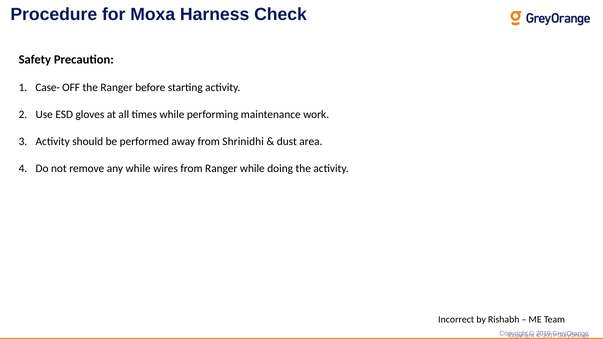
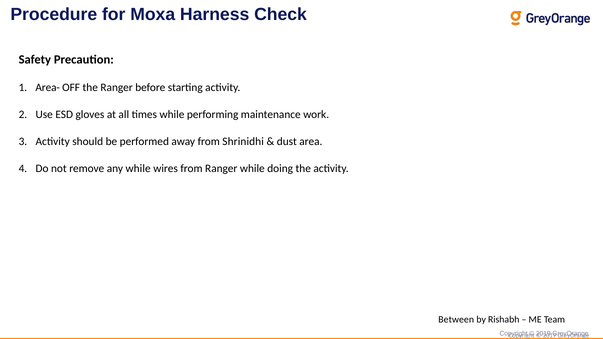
Case-: Case- -> Area-
Incorrect: Incorrect -> Between
